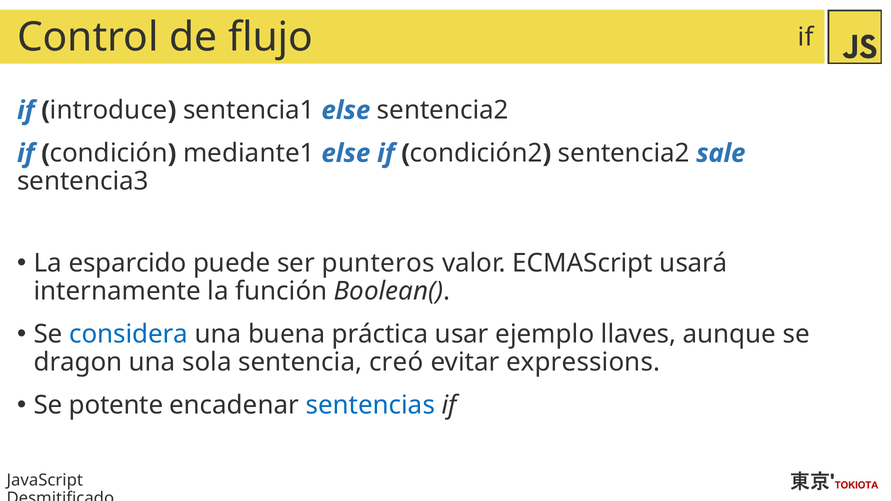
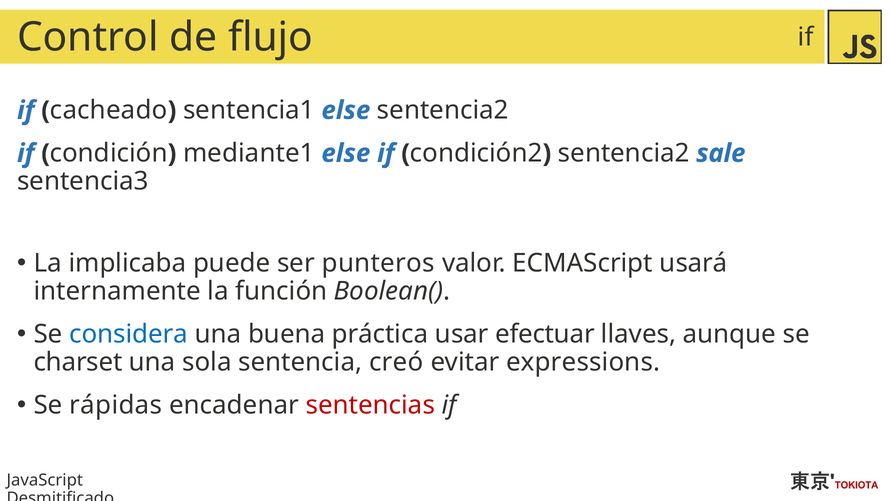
introduce: introduce -> cacheado
esparcido: esparcido -> implicaba
ejemplo: ejemplo -> efectuar
dragon: dragon -> charset
potente: potente -> rápidas
sentencias colour: blue -> red
